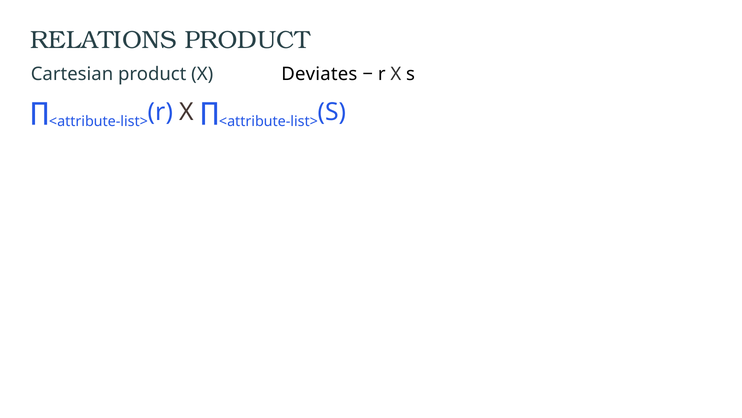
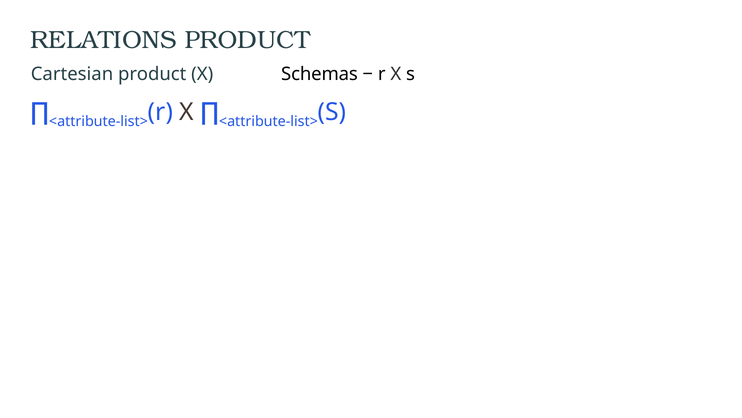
Deviates: Deviates -> Schemas
